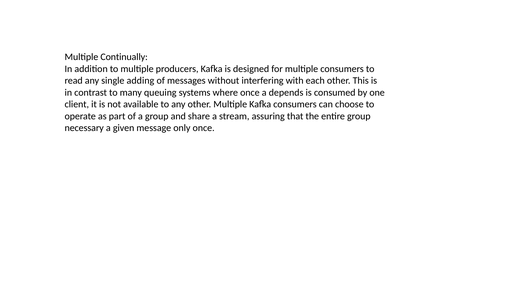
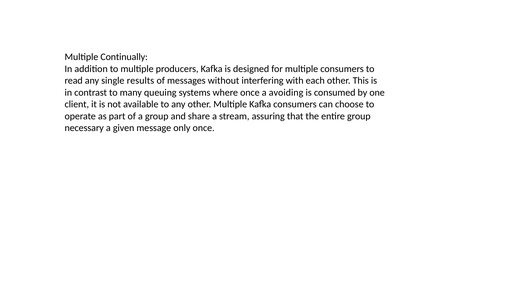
adding: adding -> results
depends: depends -> avoiding
